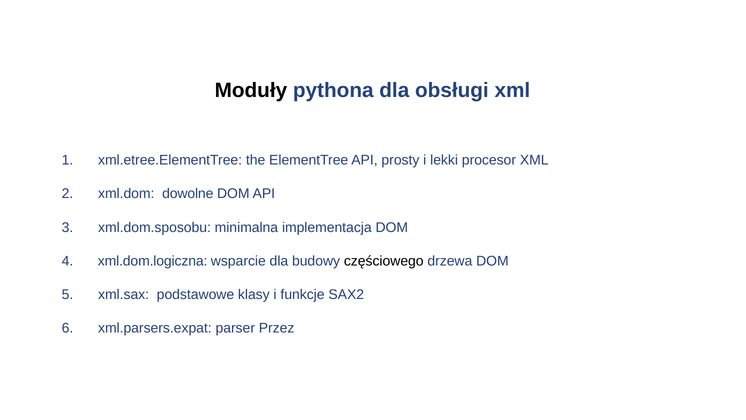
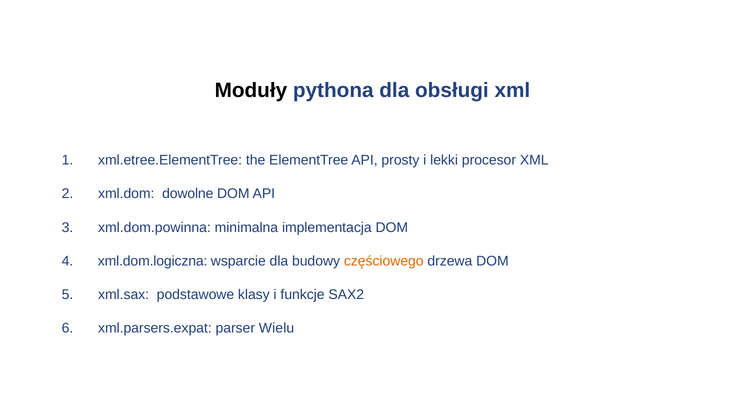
xml.dom.sposobu: xml.dom.sposobu -> xml.dom.powinna
częściowego colour: black -> orange
Przez: Przez -> Wielu
